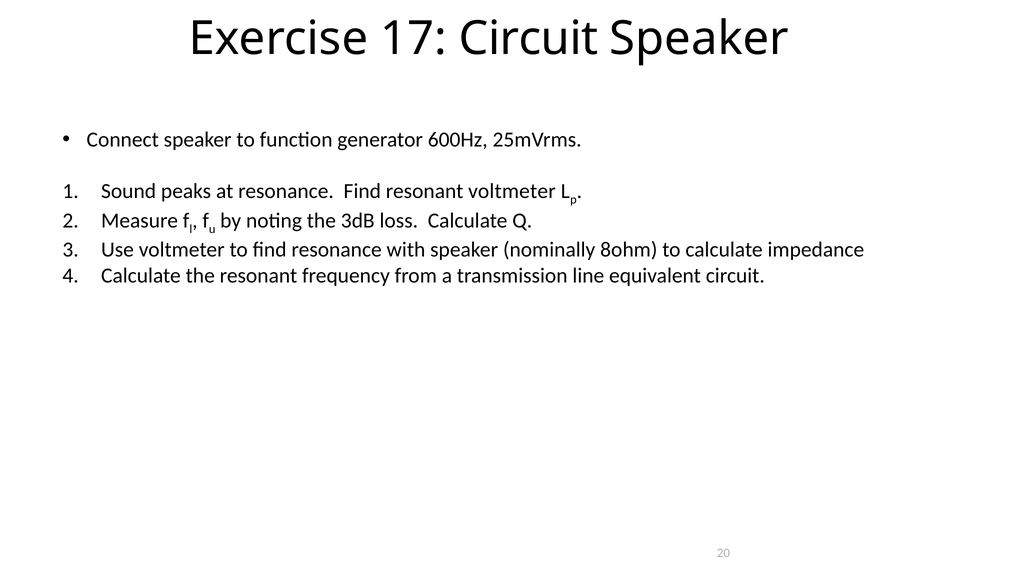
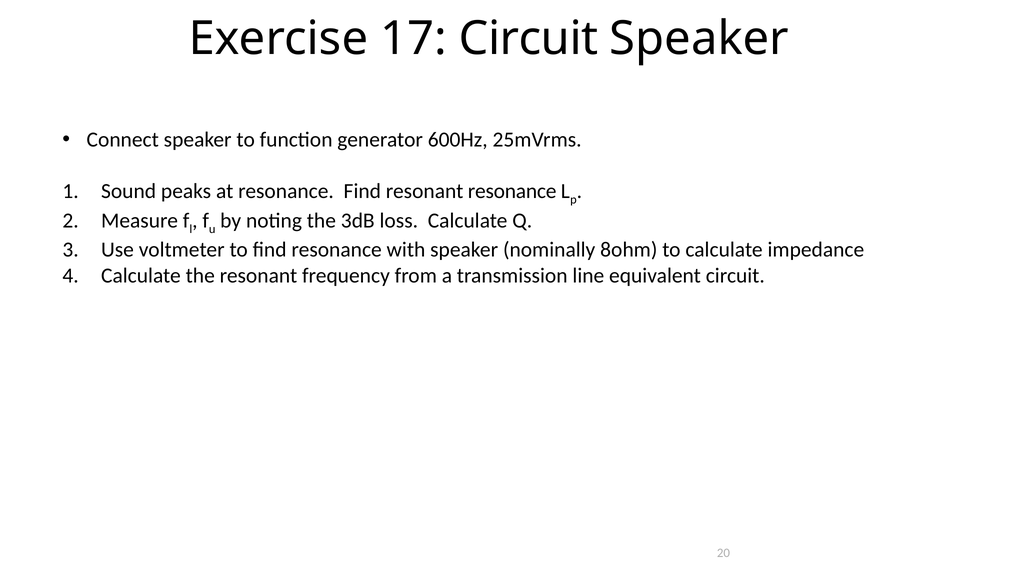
resonant voltmeter: voltmeter -> resonance
